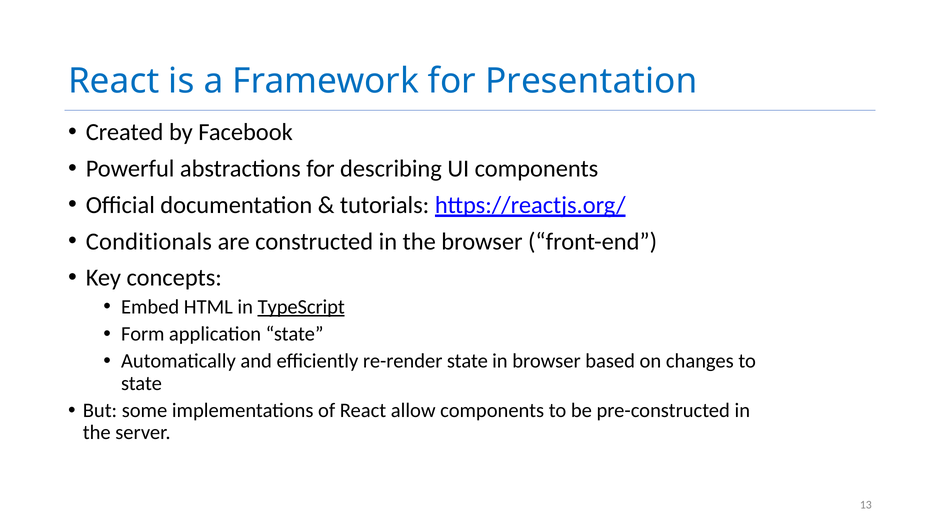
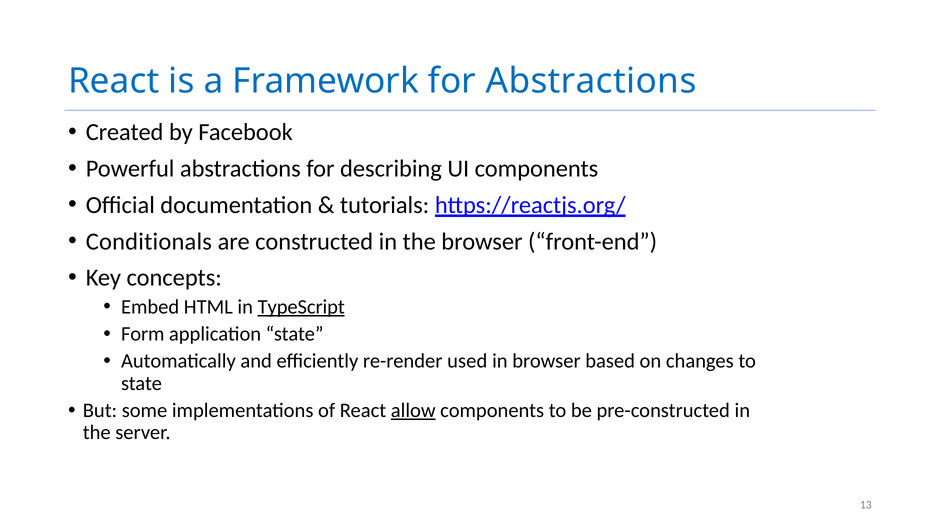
for Presentation: Presentation -> Abstractions
re-render state: state -> used
allow underline: none -> present
